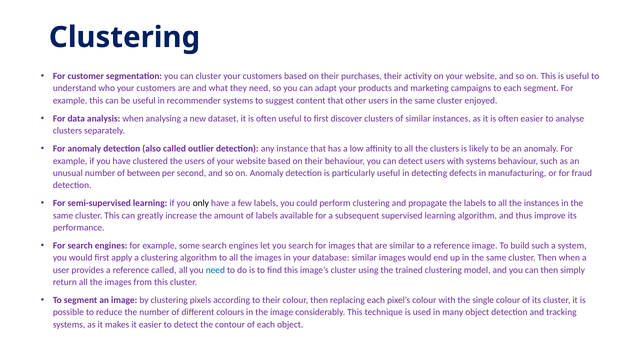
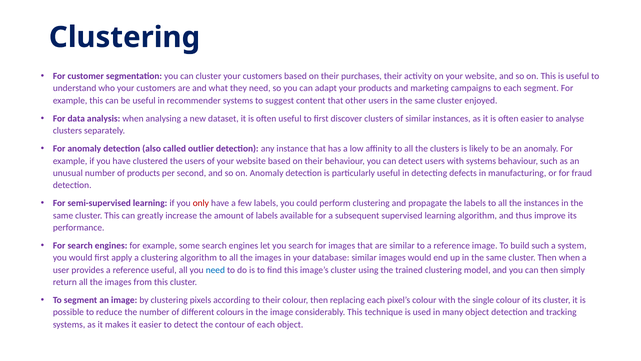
of between: between -> products
only colour: black -> red
reference called: called -> useful
